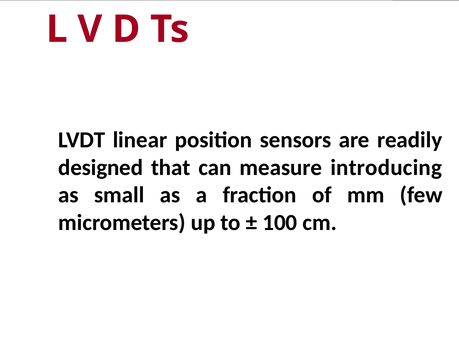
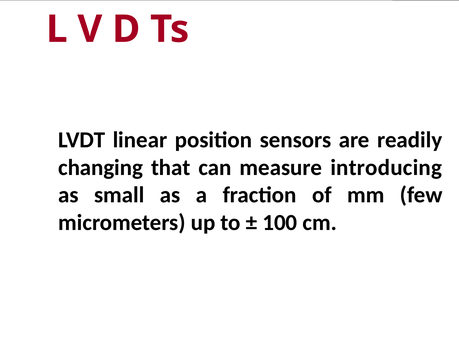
designed: designed -> changing
